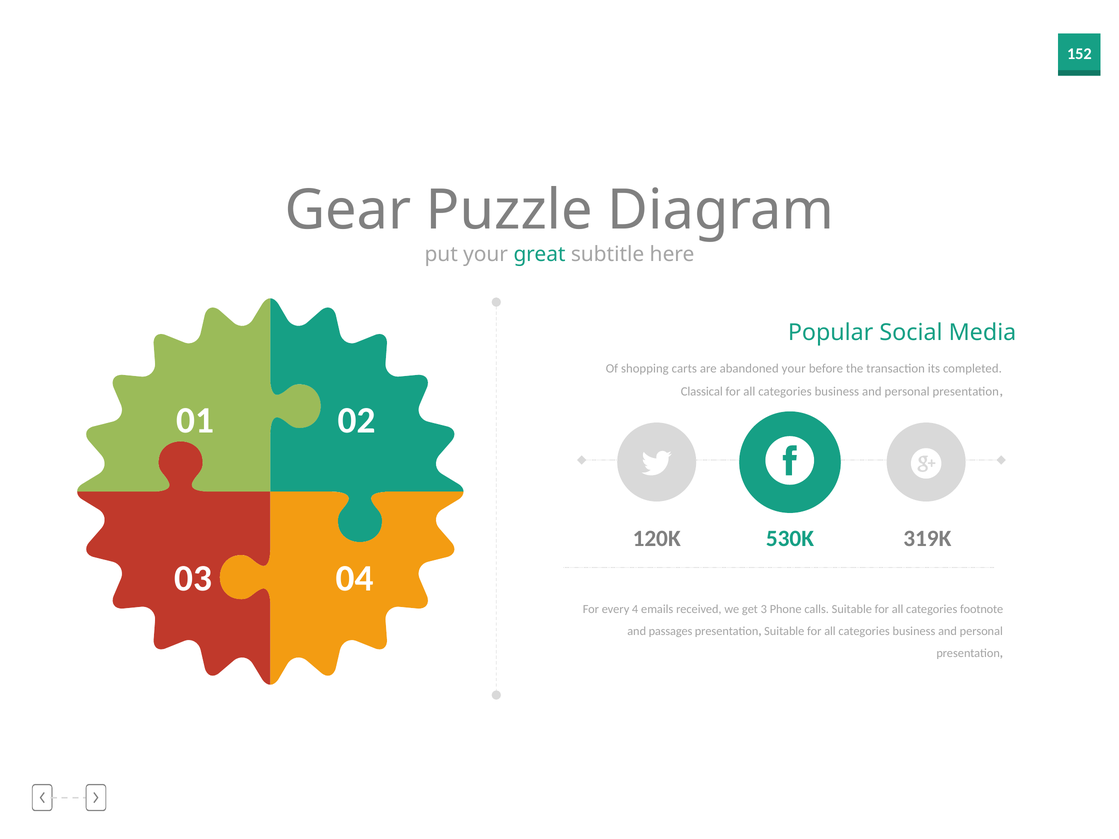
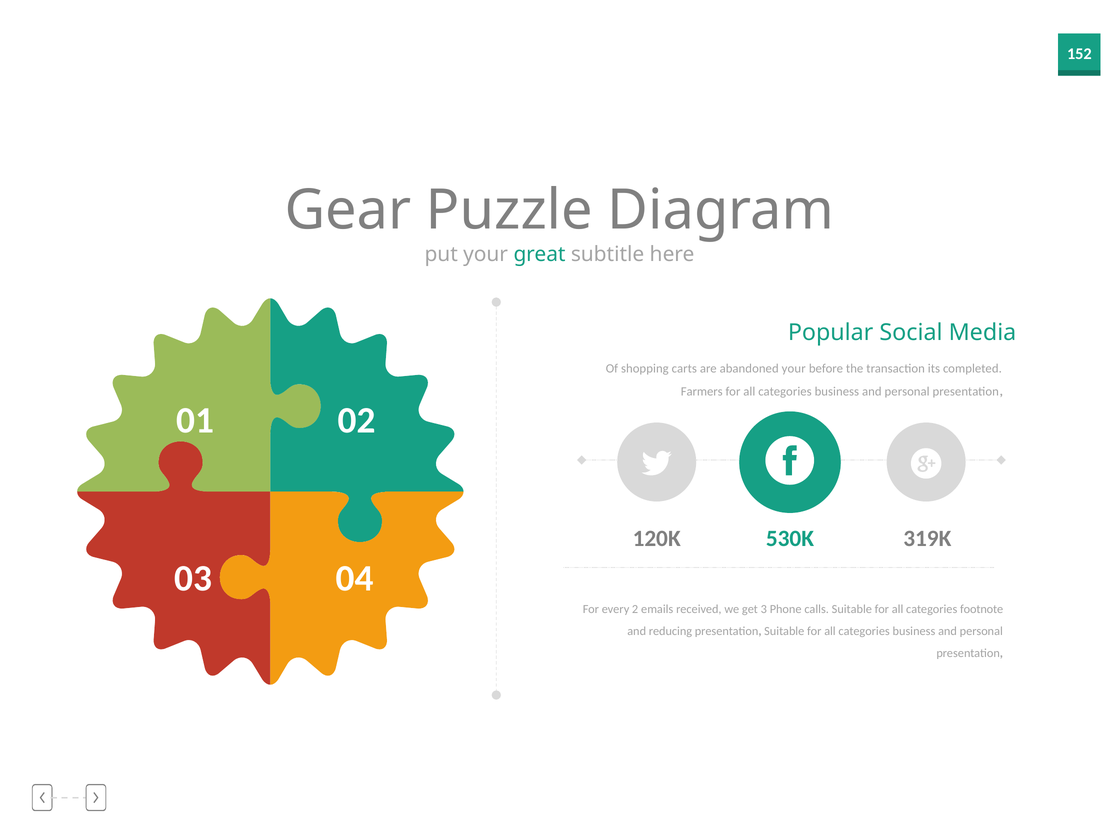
Classical: Classical -> Farmers
4: 4 -> 2
passages: passages -> reducing
